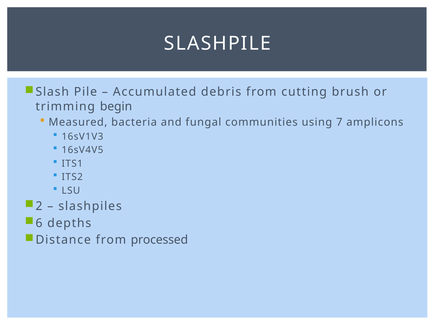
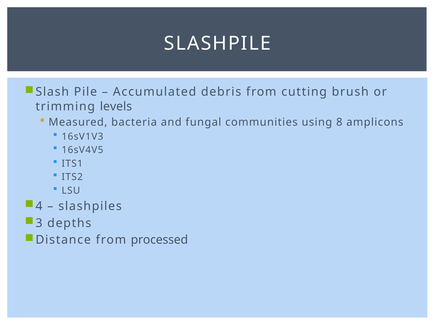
begin: begin -> levels
7: 7 -> 8
2: 2 -> 4
6: 6 -> 3
